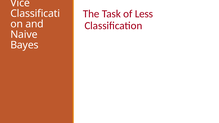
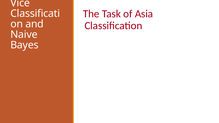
Less: Less -> Asia
